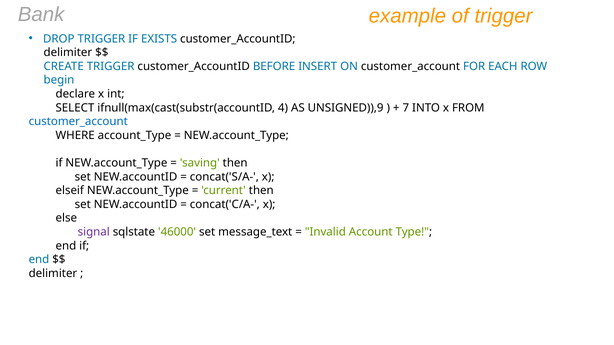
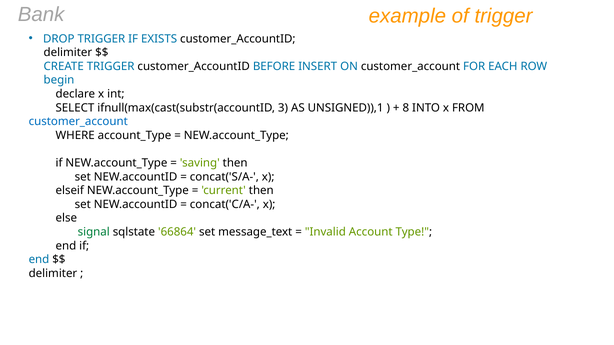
4: 4 -> 3
UNSIGNED)),9: UNSIGNED)),9 -> UNSIGNED)),1
7: 7 -> 8
signal colour: purple -> green
46000: 46000 -> 66864
